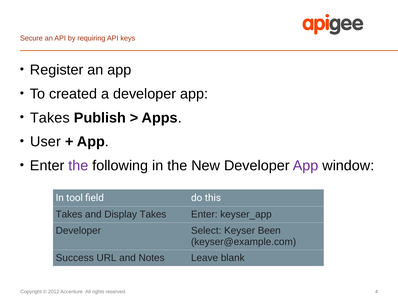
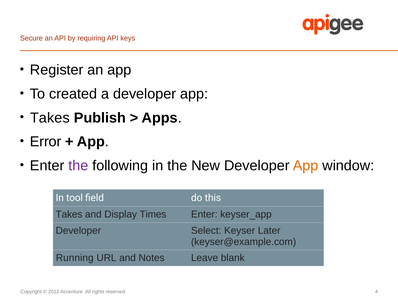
User: User -> Error
App at (306, 165) colour: purple -> orange
Display Takes: Takes -> Times
Been: Been -> Later
Success: Success -> Running
